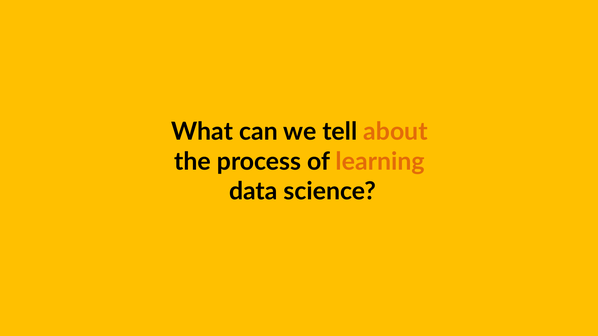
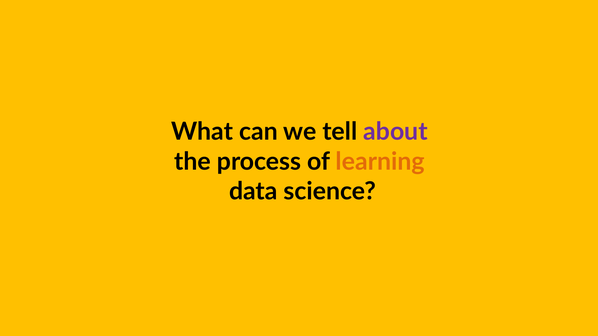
about colour: orange -> purple
